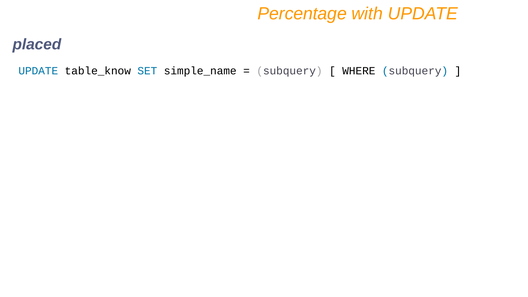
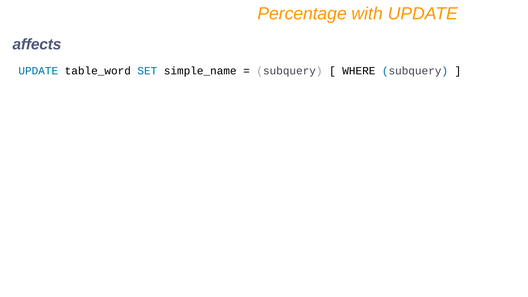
placed: placed -> affects
table_know: table_know -> table_word
